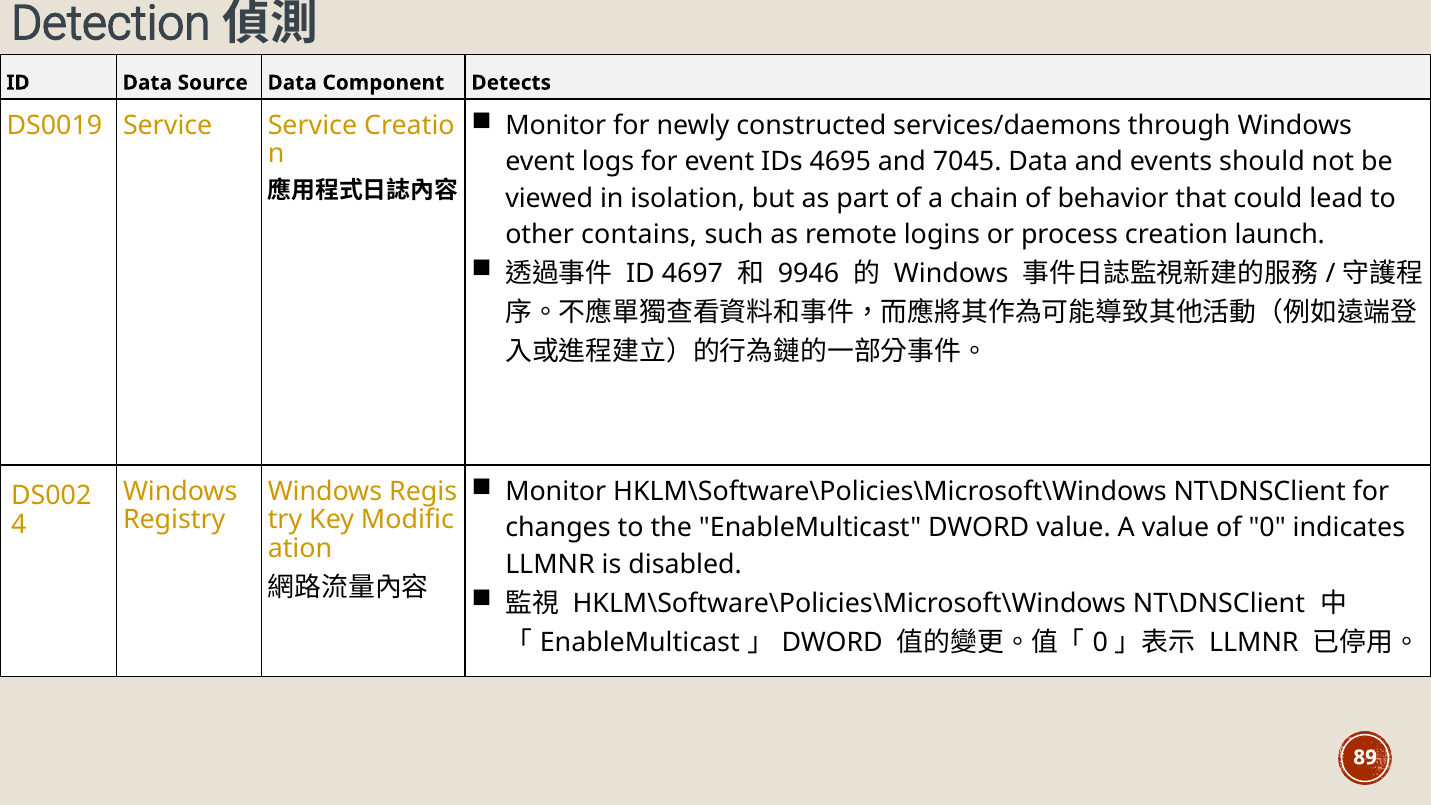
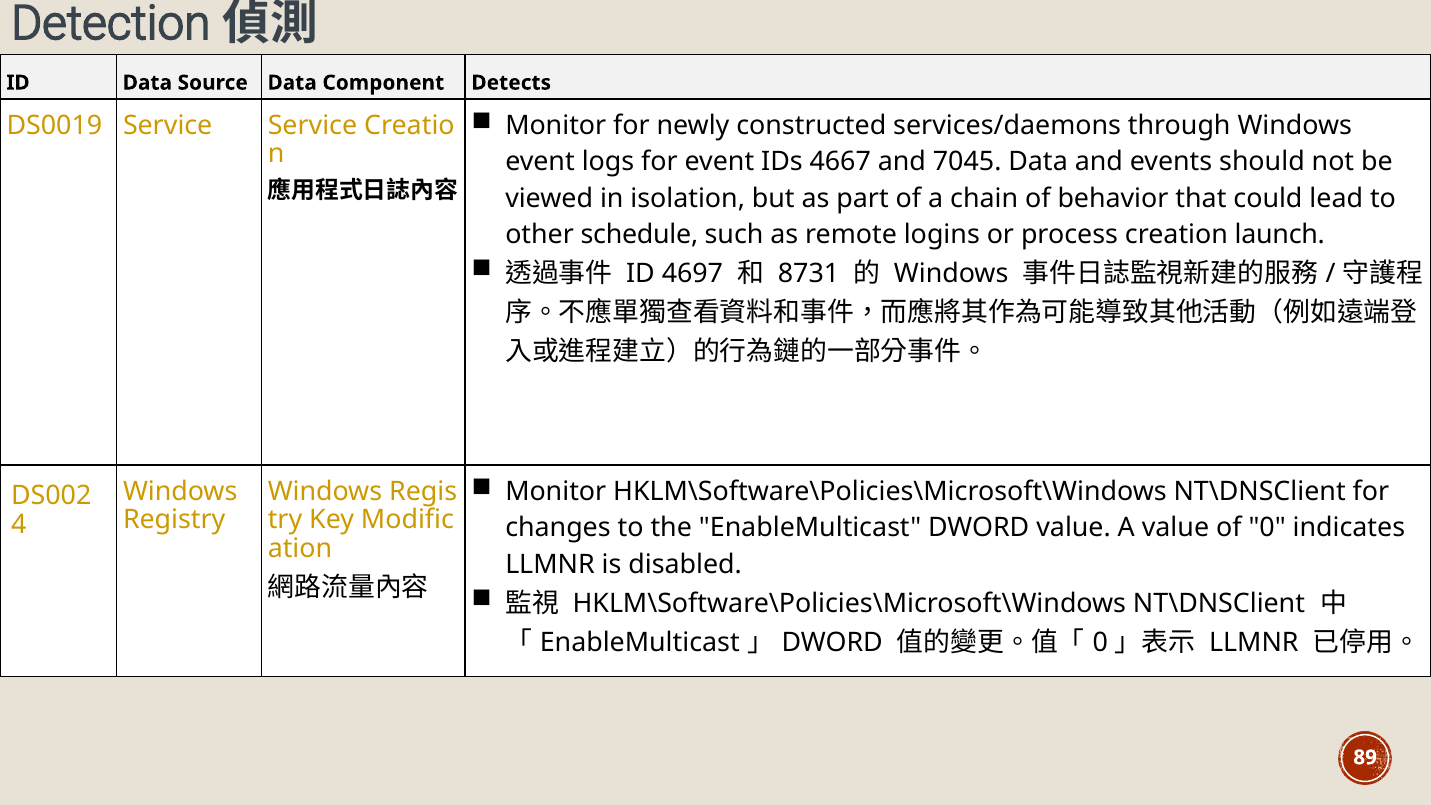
4695: 4695 -> 4667
contains: contains -> schedule
9946: 9946 -> 8731
